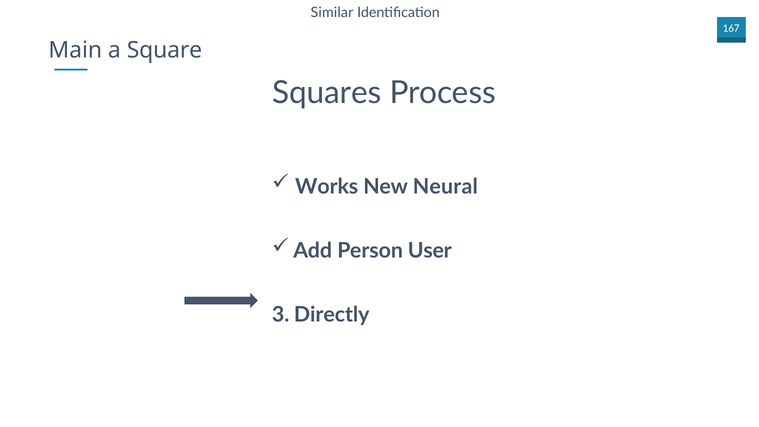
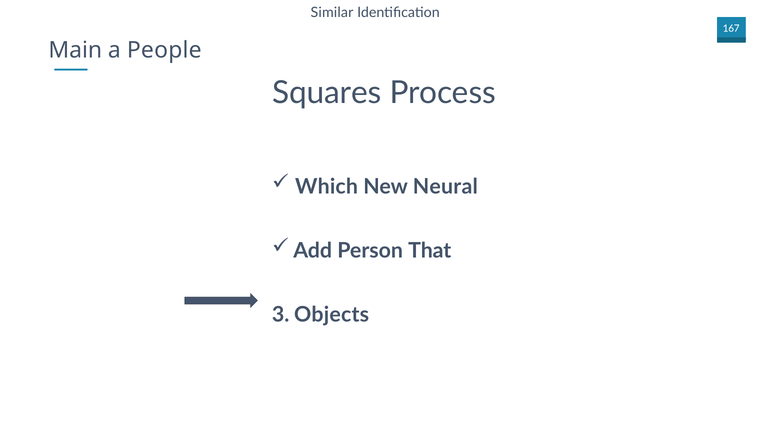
Square: Square -> People
Works: Works -> Which
User: User -> That
Directly: Directly -> Objects
